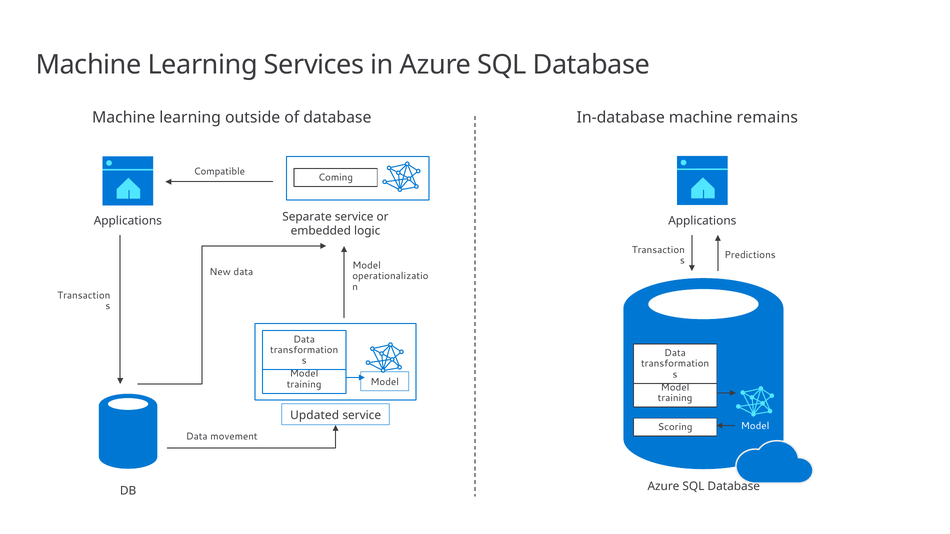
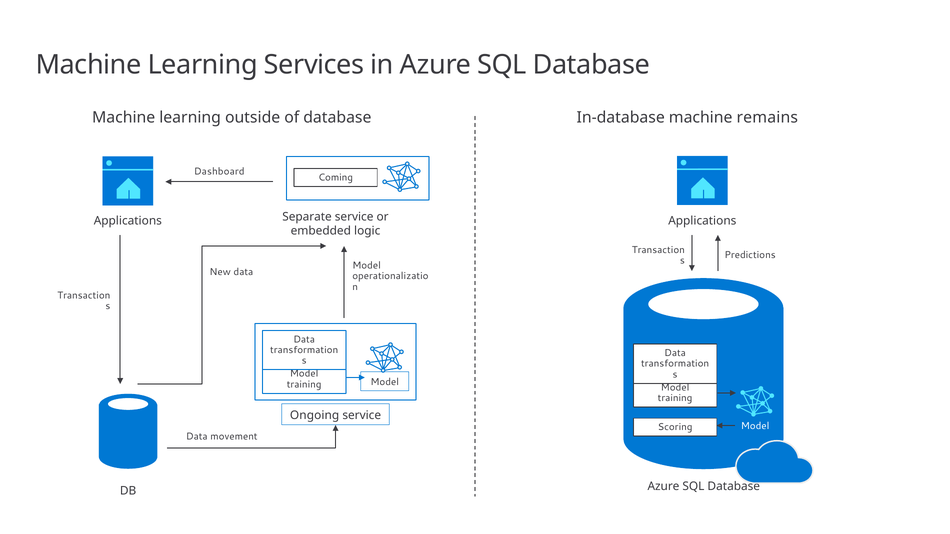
Compatible: Compatible -> Dashboard
Updated: Updated -> Ongoing
